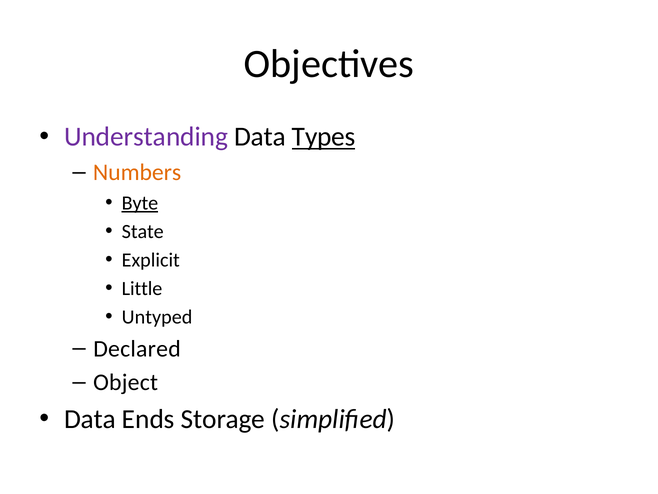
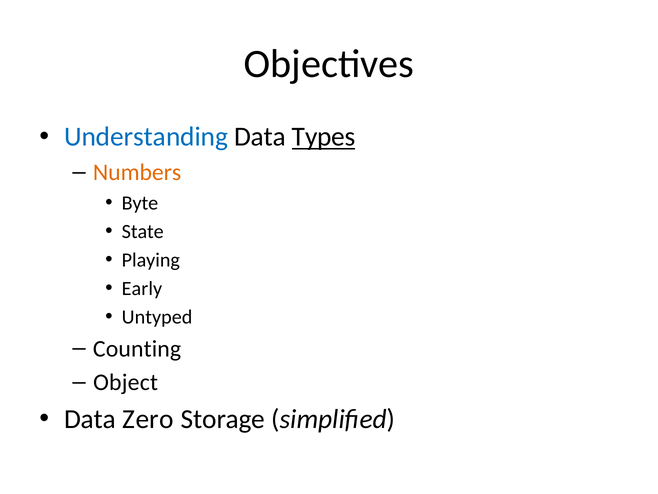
Understanding colour: purple -> blue
Byte underline: present -> none
Explicit: Explicit -> Playing
Little: Little -> Early
Declared: Declared -> Counting
Ends: Ends -> Zero
